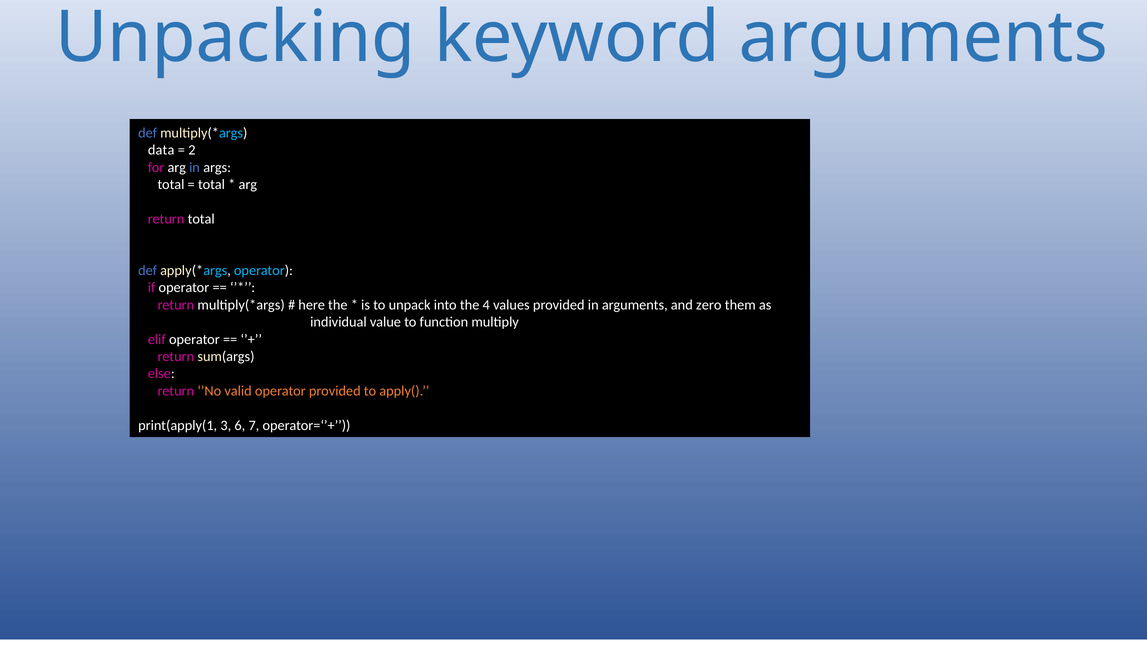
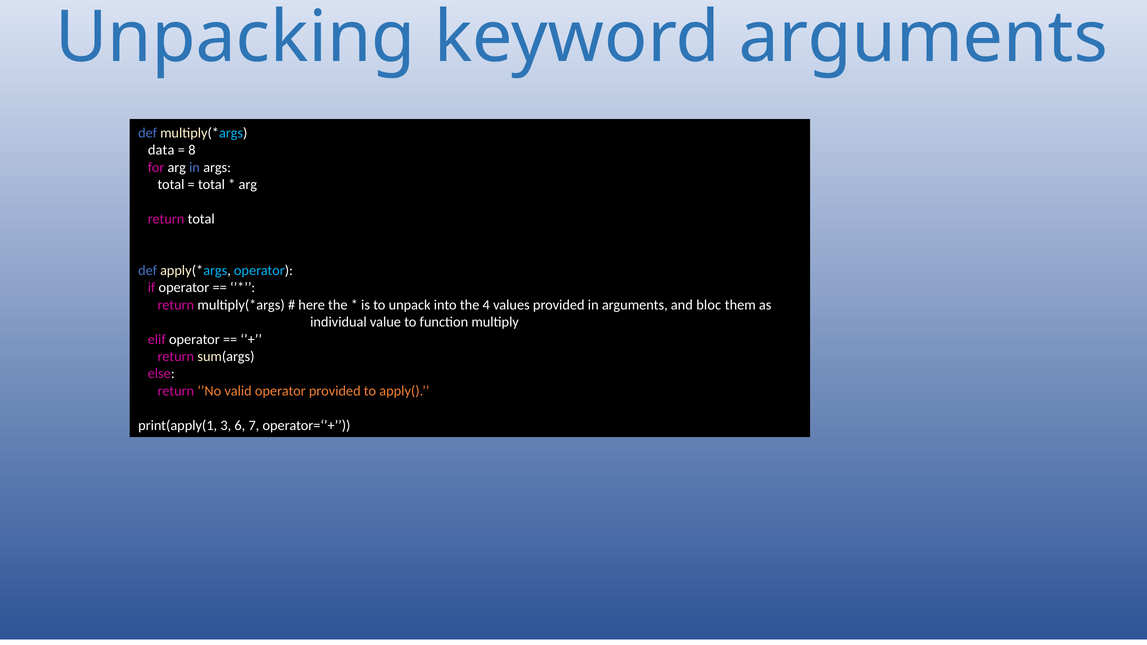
2: 2 -> 8
zero: zero -> bloc
